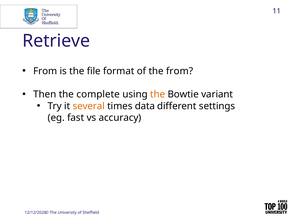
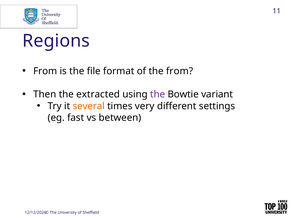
Retrieve: Retrieve -> Regions
complete: complete -> extracted
the at (158, 95) colour: orange -> purple
data: data -> very
accuracy: accuracy -> between
